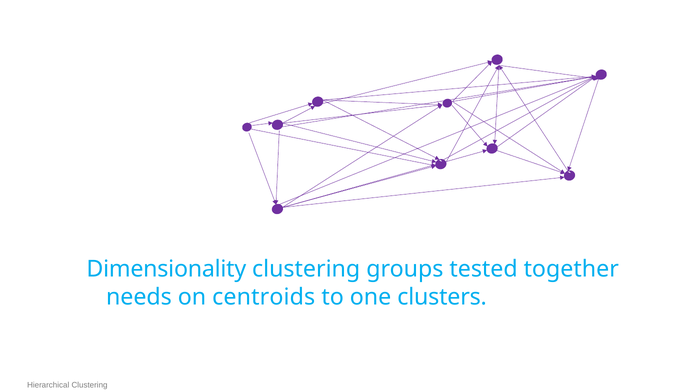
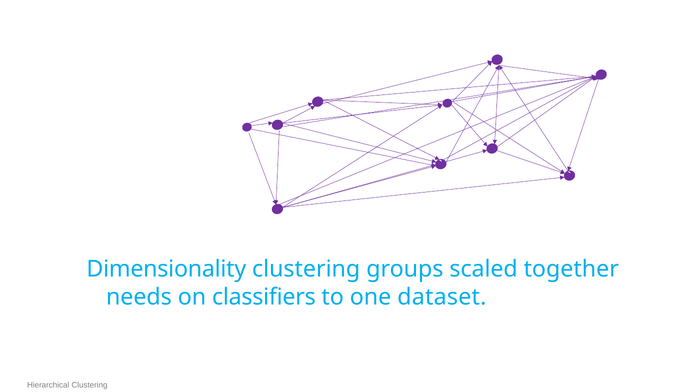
tested: tested -> scaled
centroids: centroids -> classifiers
clusters: clusters -> dataset
